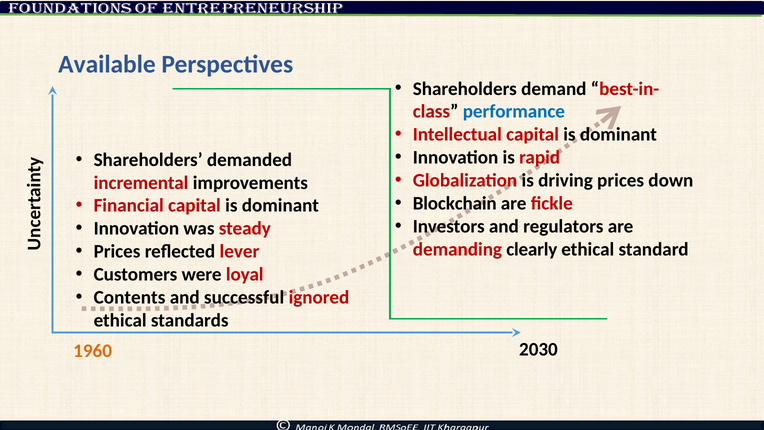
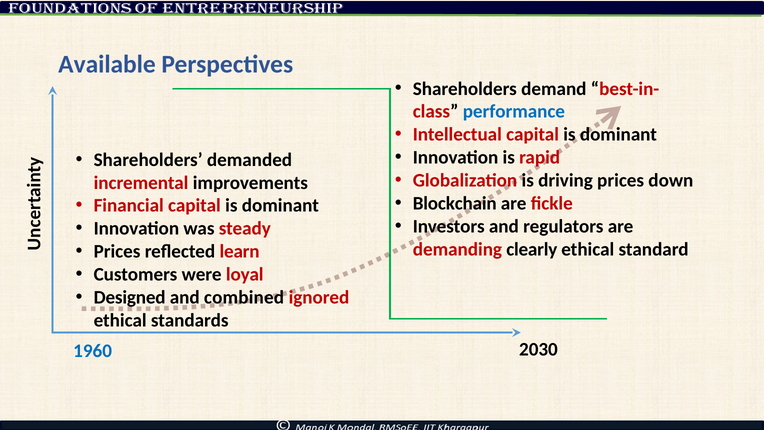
lever: lever -> learn
Contents: Contents -> Designed
successful: successful -> combined
1960 colour: orange -> blue
